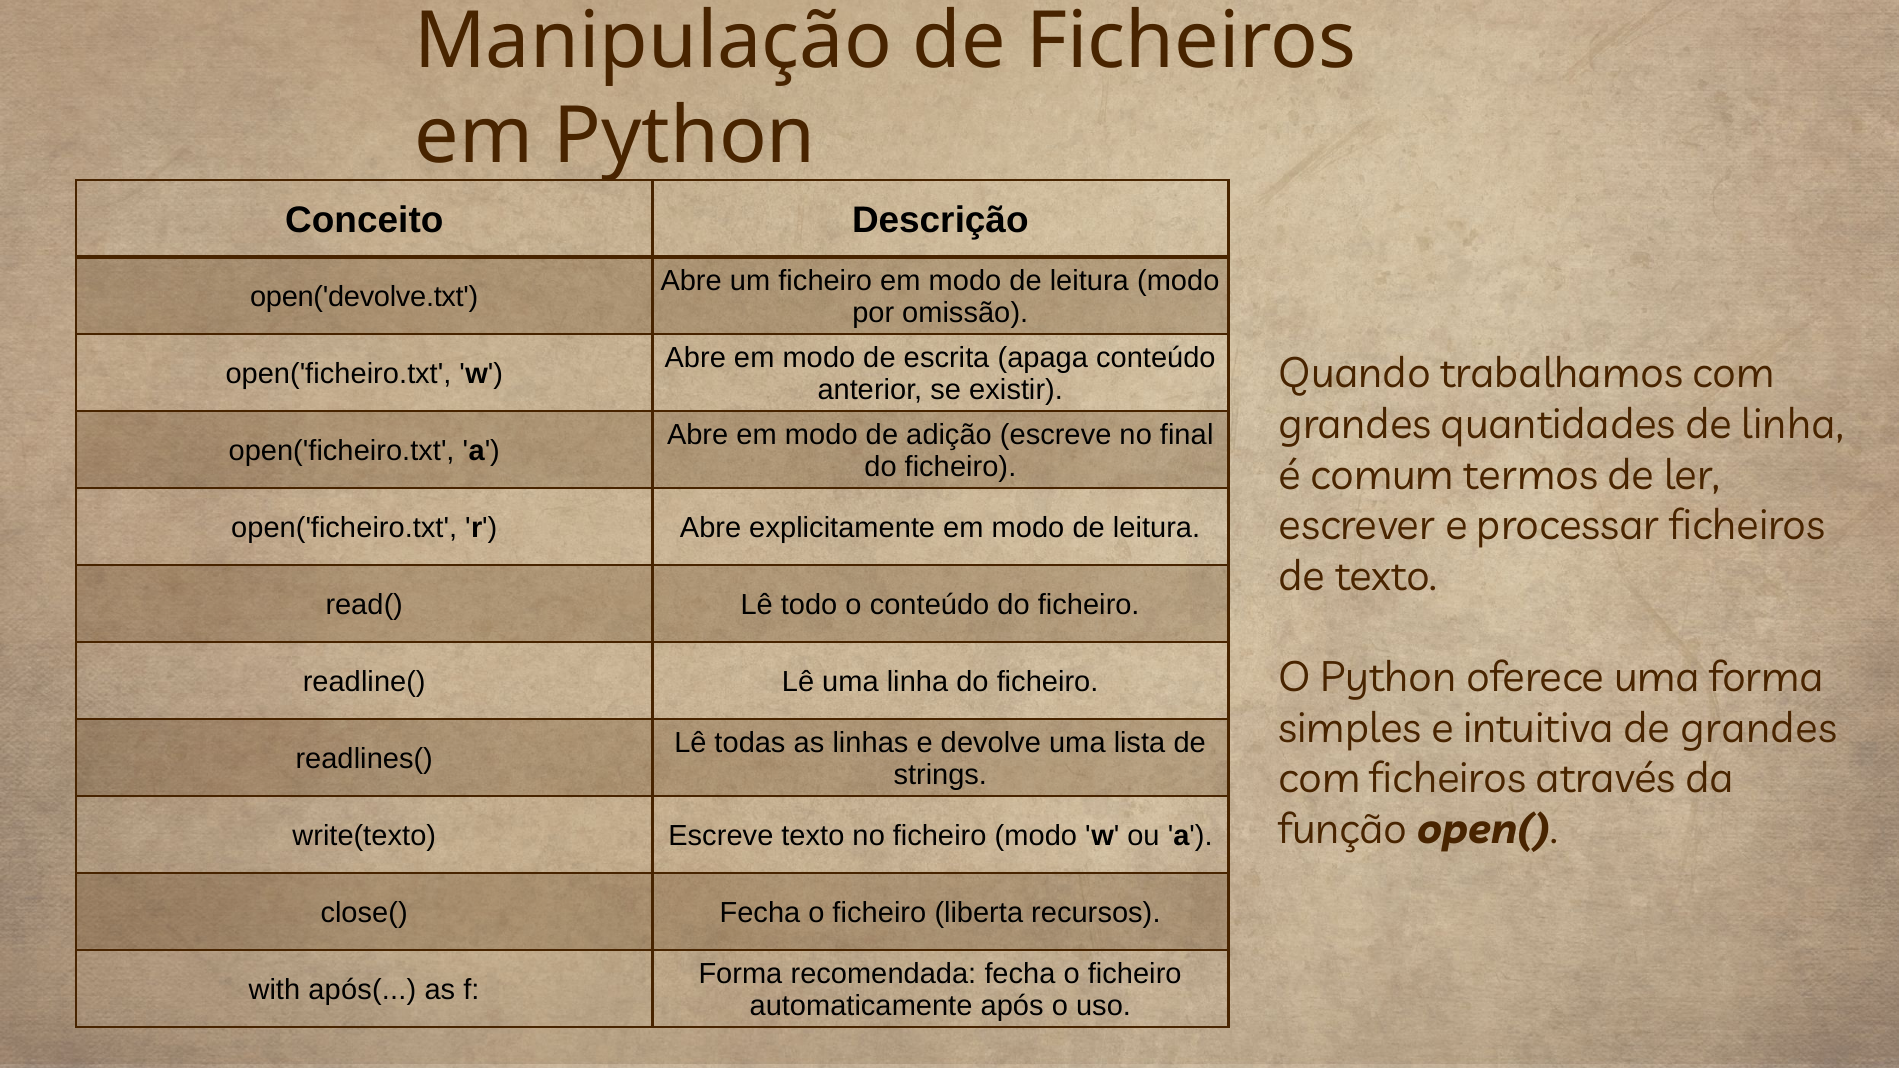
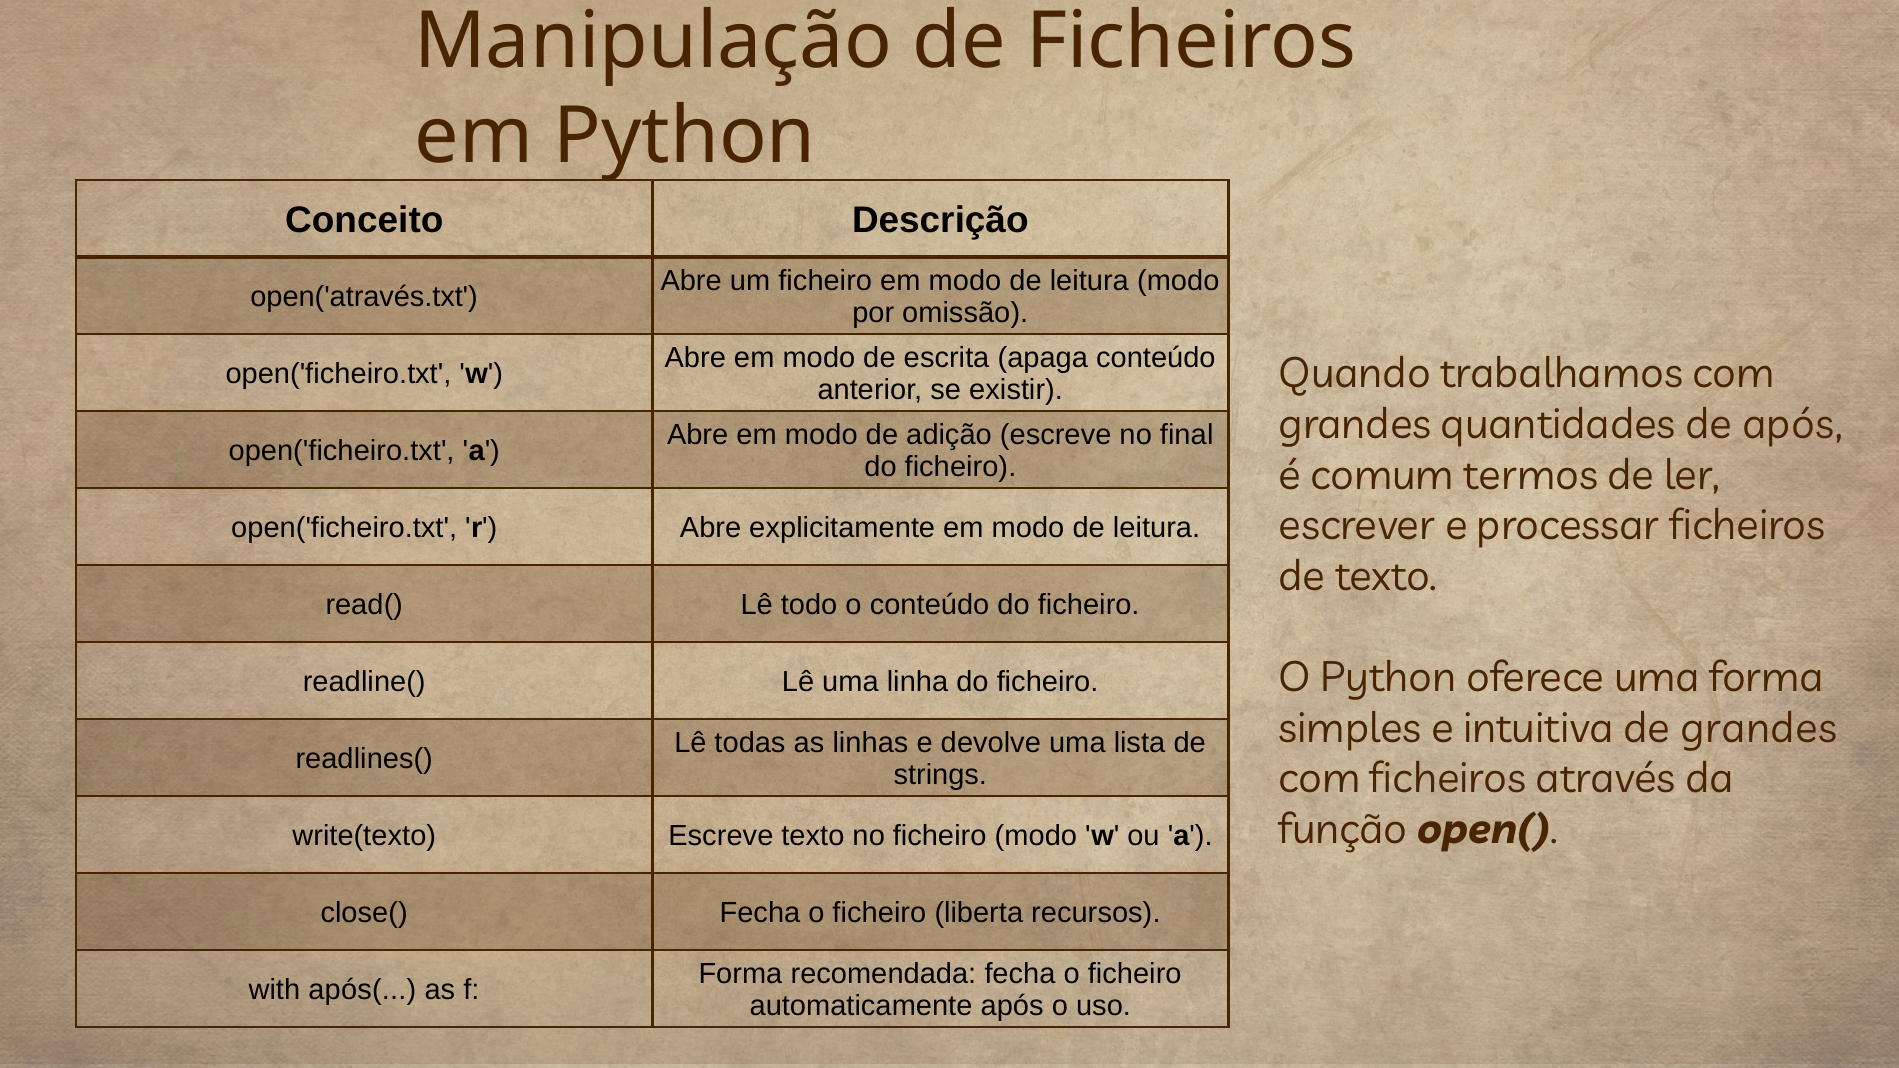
open('devolve.txt: open('devolve.txt -> open('através.txt
de linha: linha -> após
